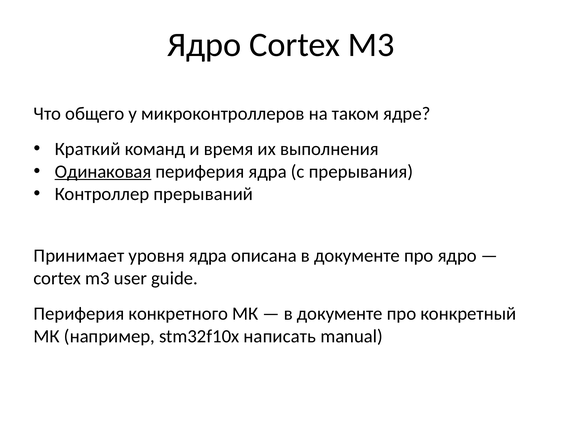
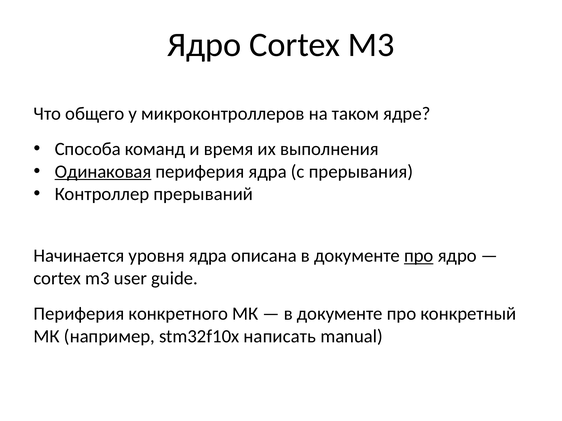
Краткий: Краткий -> Способа
Принимает: Принимает -> Начинается
про at (419, 256) underline: none -> present
